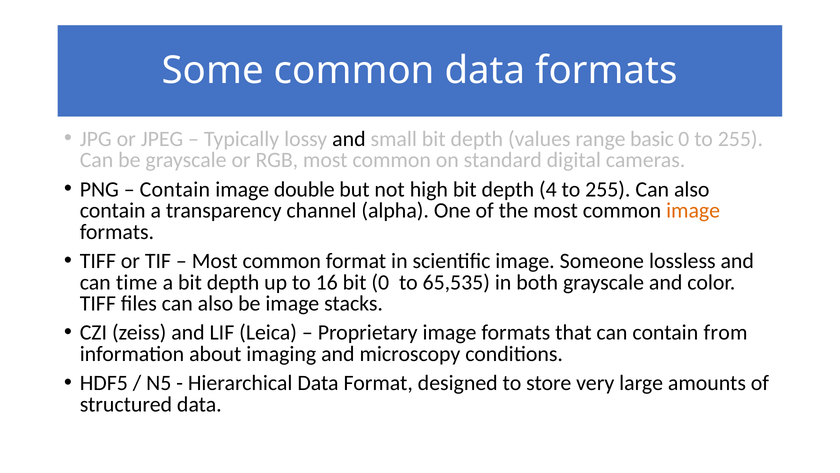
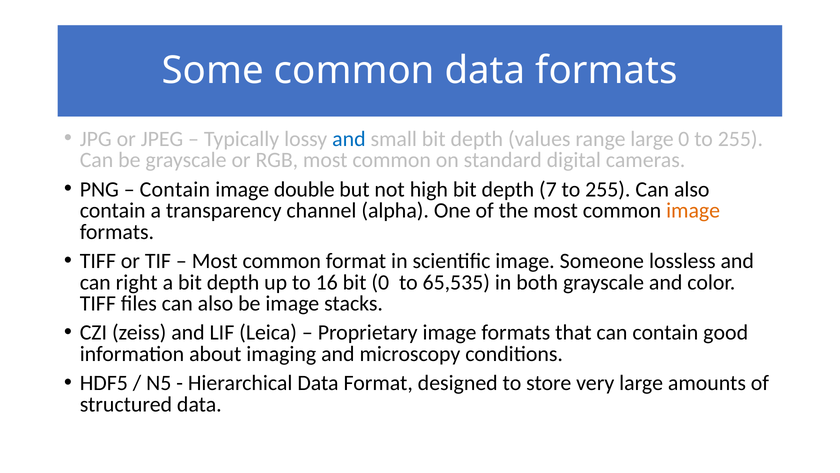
and at (349, 139) colour: black -> blue
range basic: basic -> large
4: 4 -> 7
time: time -> right
from: from -> good
